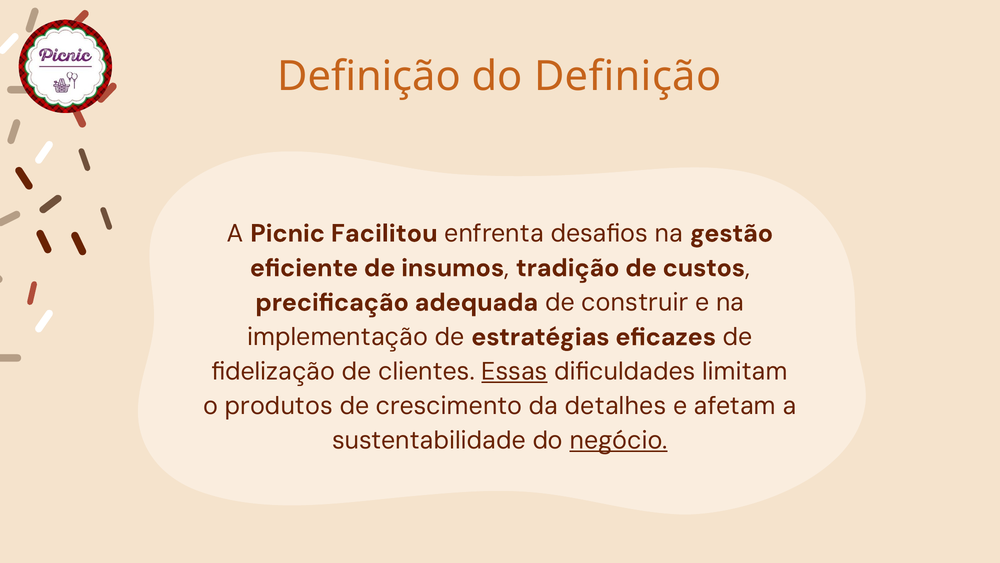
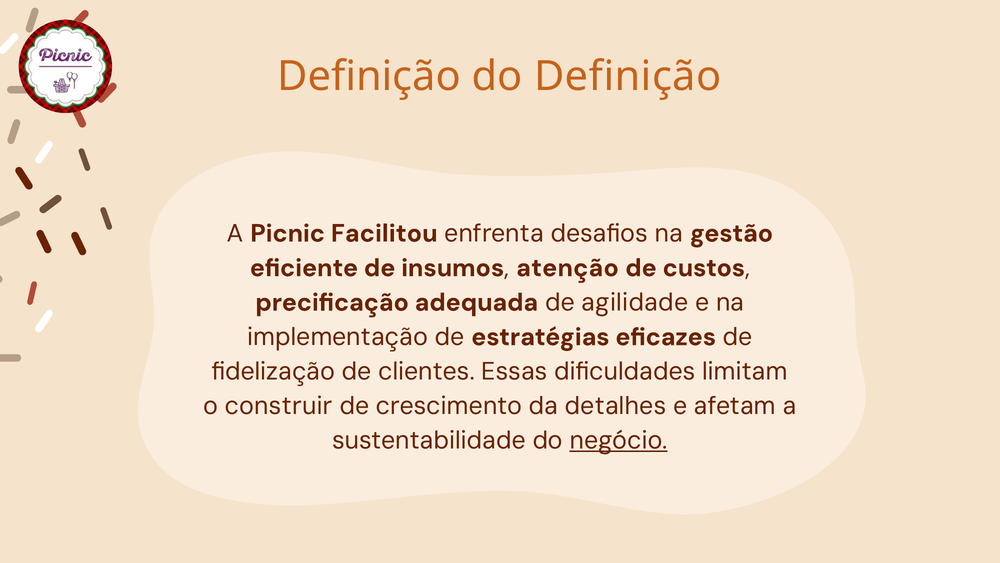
tradição: tradição -> atenção
construir: construir -> agilidade
Essas underline: present -> none
produtos: produtos -> construir
